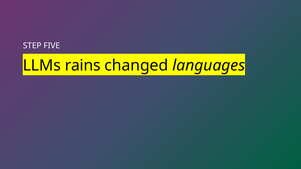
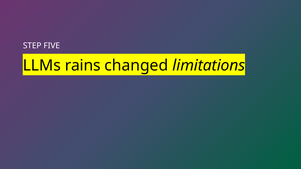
languages: languages -> limitations
